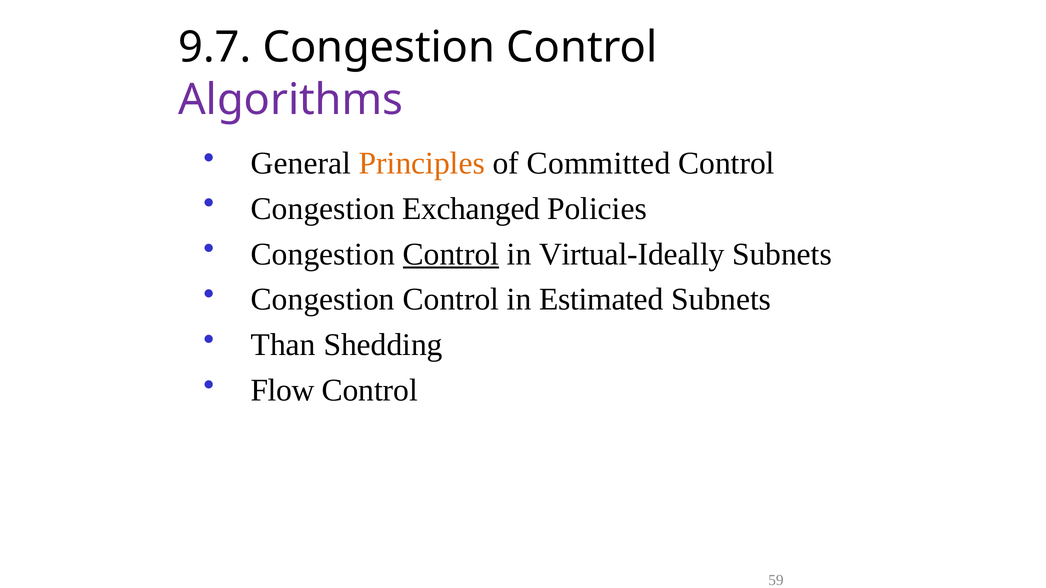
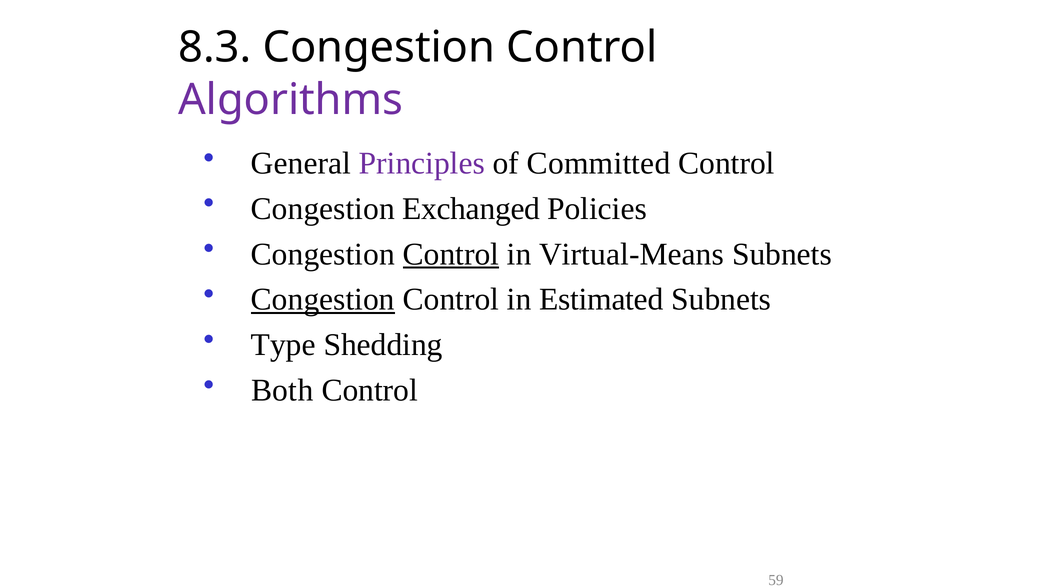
9.7: 9.7 -> 8.3
Principles colour: orange -> purple
Virtual-Ideally: Virtual-Ideally -> Virtual-Means
Congestion at (323, 300) underline: none -> present
Than: Than -> Type
Flow: Flow -> Both
